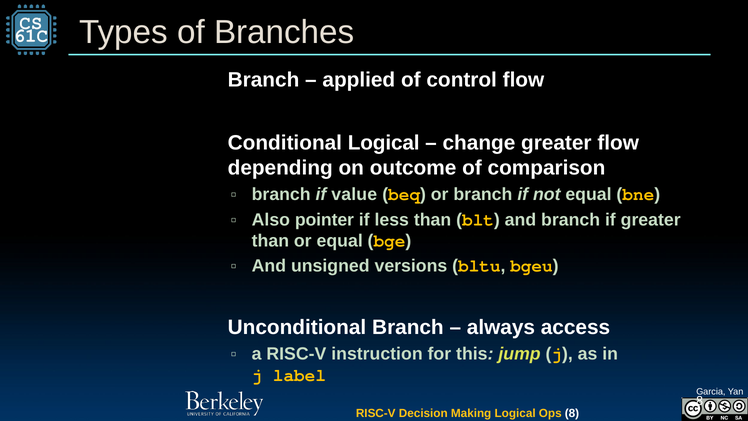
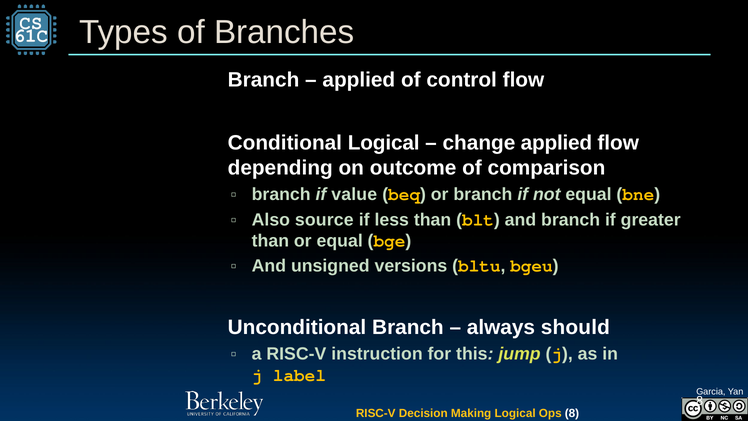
change greater: greater -> applied
pointer: pointer -> source
access: access -> should
